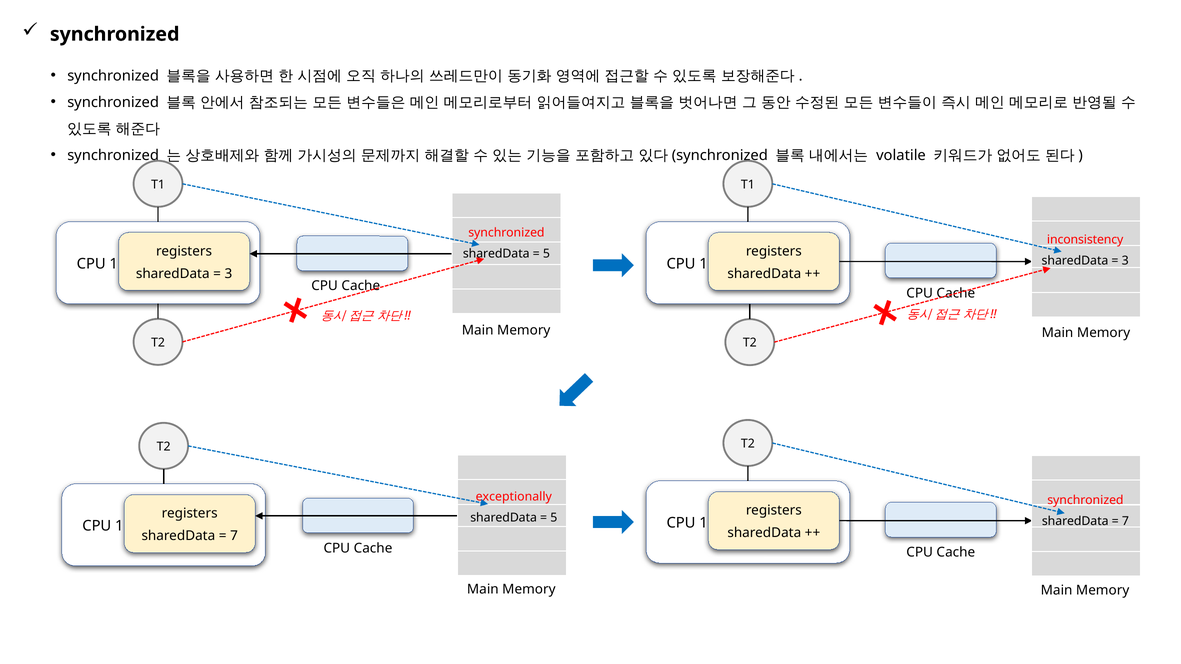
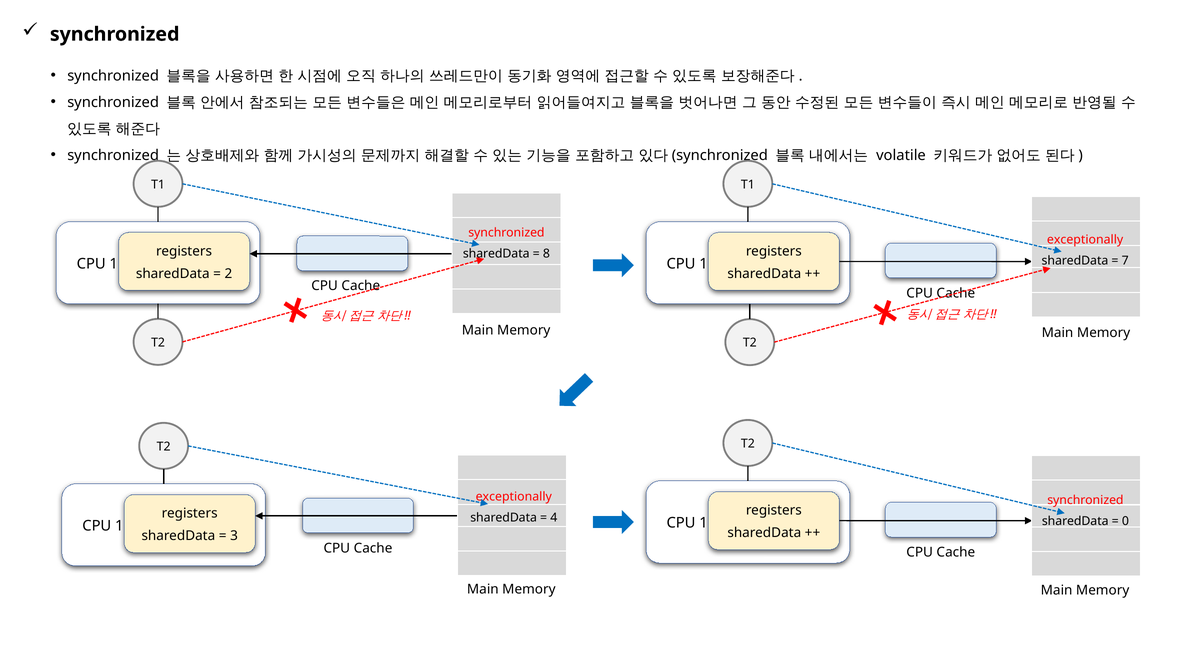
inconsistency at (1085, 240): inconsistency -> exceptionally
5 at (546, 254): 5 -> 8
3 at (1125, 261): 3 -> 7
3 at (228, 274): 3 -> 2
5 at (554, 518): 5 -> 4
7 at (1125, 521): 7 -> 0
7 at (234, 536): 7 -> 3
